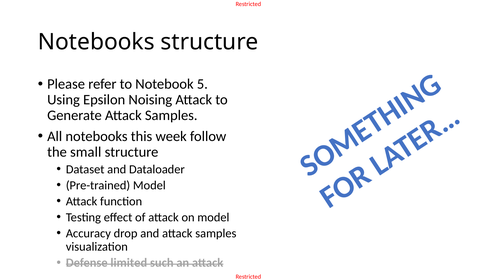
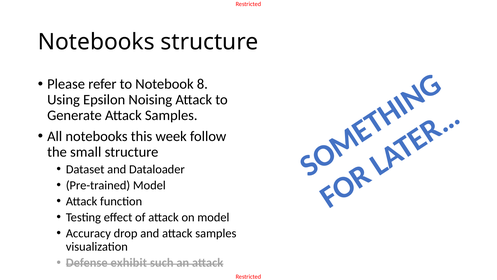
5: 5 -> 8
limited: limited -> exhibit
